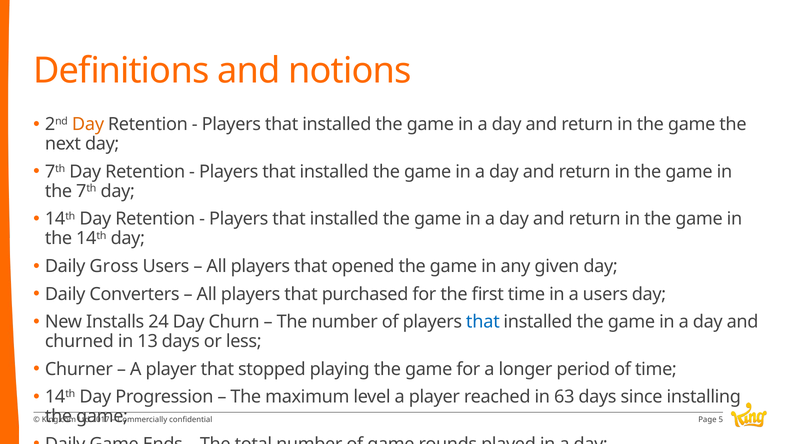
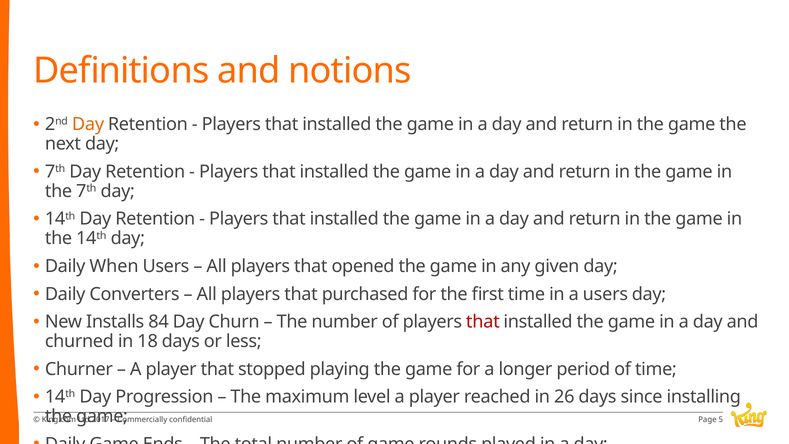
Gross: Gross -> When
24: 24 -> 84
that at (483, 322) colour: blue -> red
13: 13 -> 18
63: 63 -> 26
